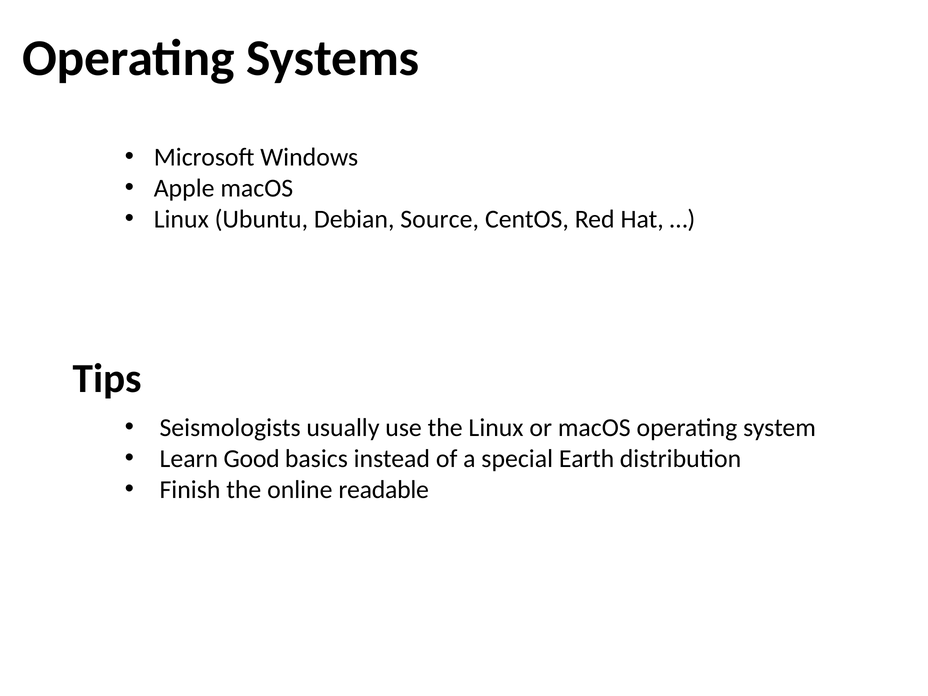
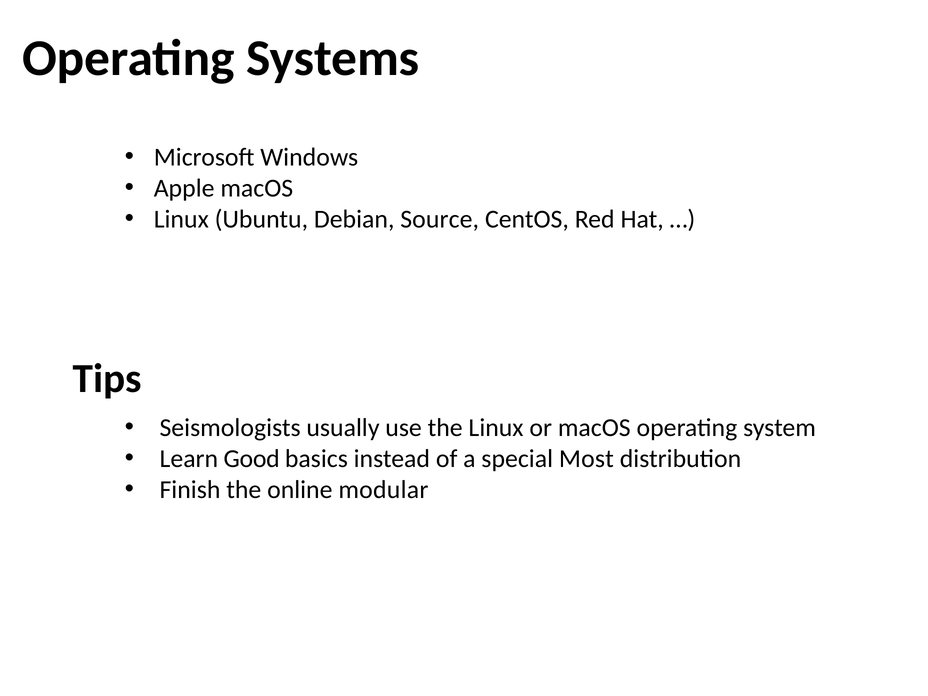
Earth: Earth -> Most
readable: readable -> modular
